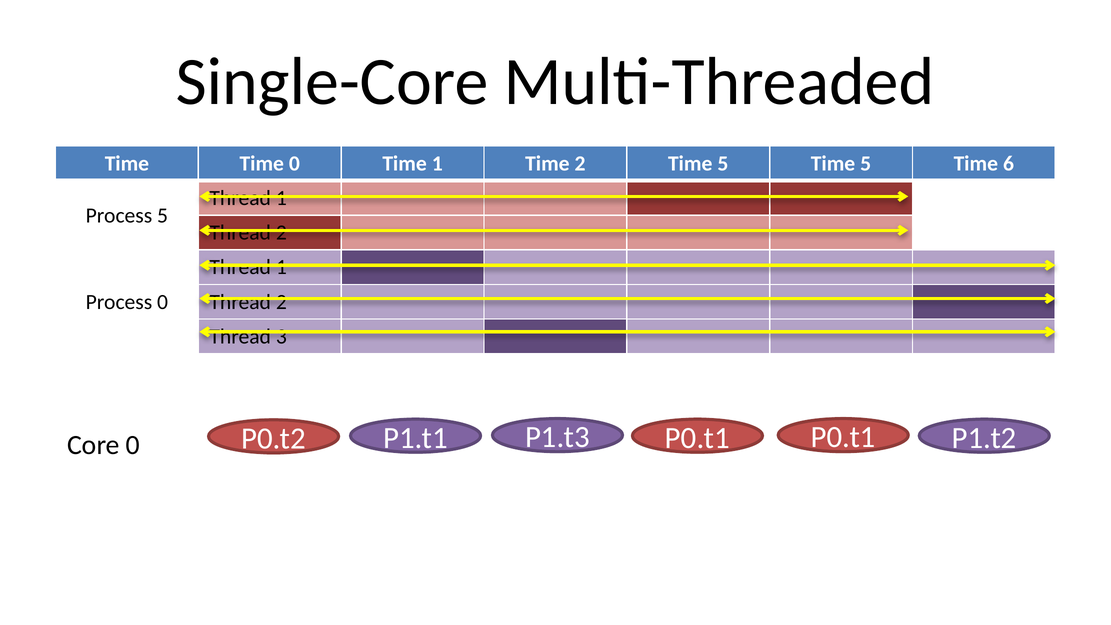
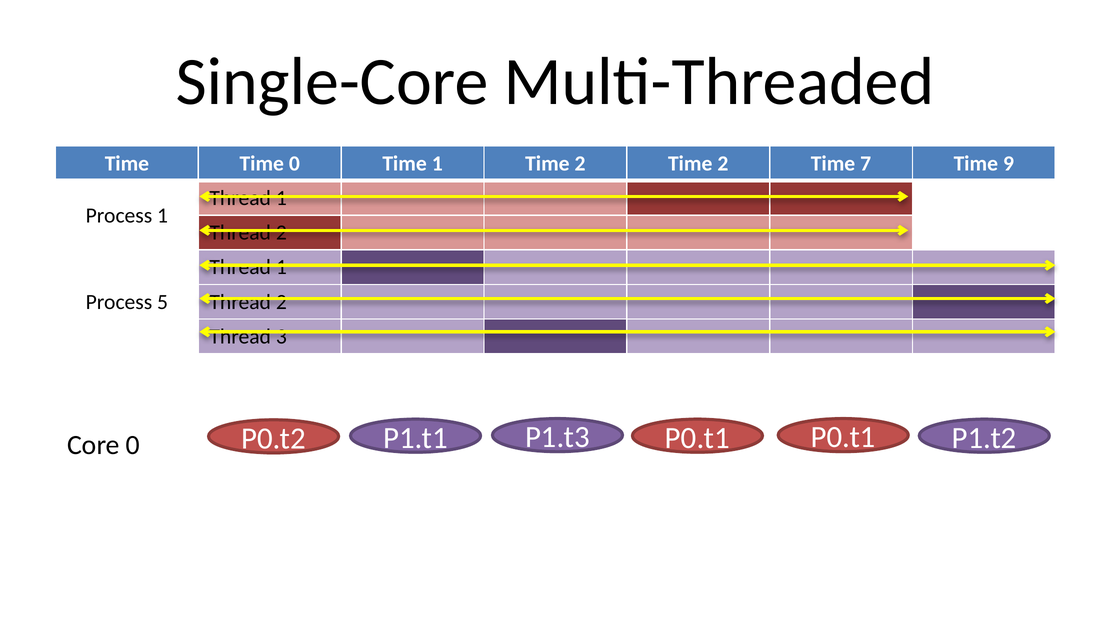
2 Time 5: 5 -> 2
5 at (866, 163): 5 -> 7
6: 6 -> 9
Process 5: 5 -> 1
Process 0: 0 -> 5
